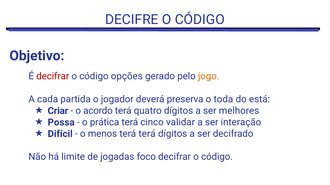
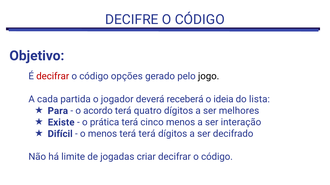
jogo colour: orange -> black
preserva: preserva -> receberá
toda: toda -> ideia
está: está -> lista
Criar: Criar -> Para
Possa: Possa -> Existe
cinco validar: validar -> menos
foco: foco -> criar
